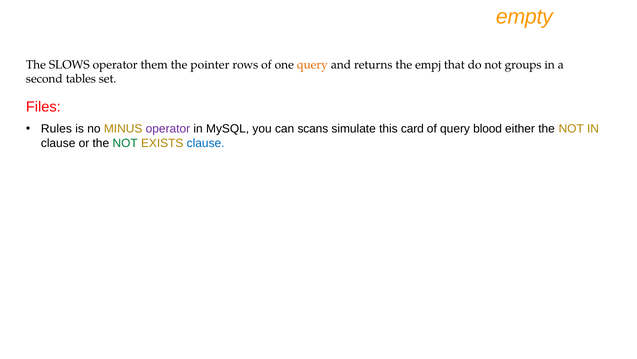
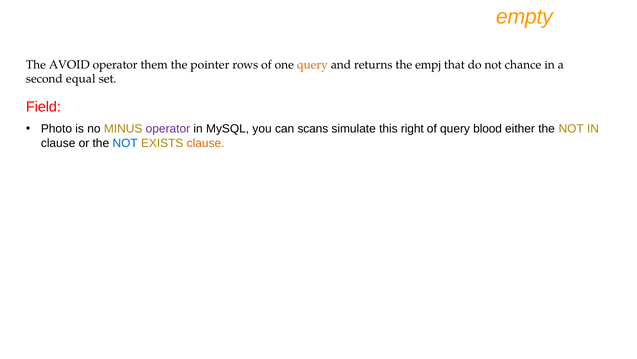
SLOWS: SLOWS -> AVOID
groups: groups -> chance
tables: tables -> equal
Files: Files -> Field
Rules: Rules -> Photo
card: card -> right
NOT at (125, 143) colour: green -> blue
clause at (206, 143) colour: blue -> orange
